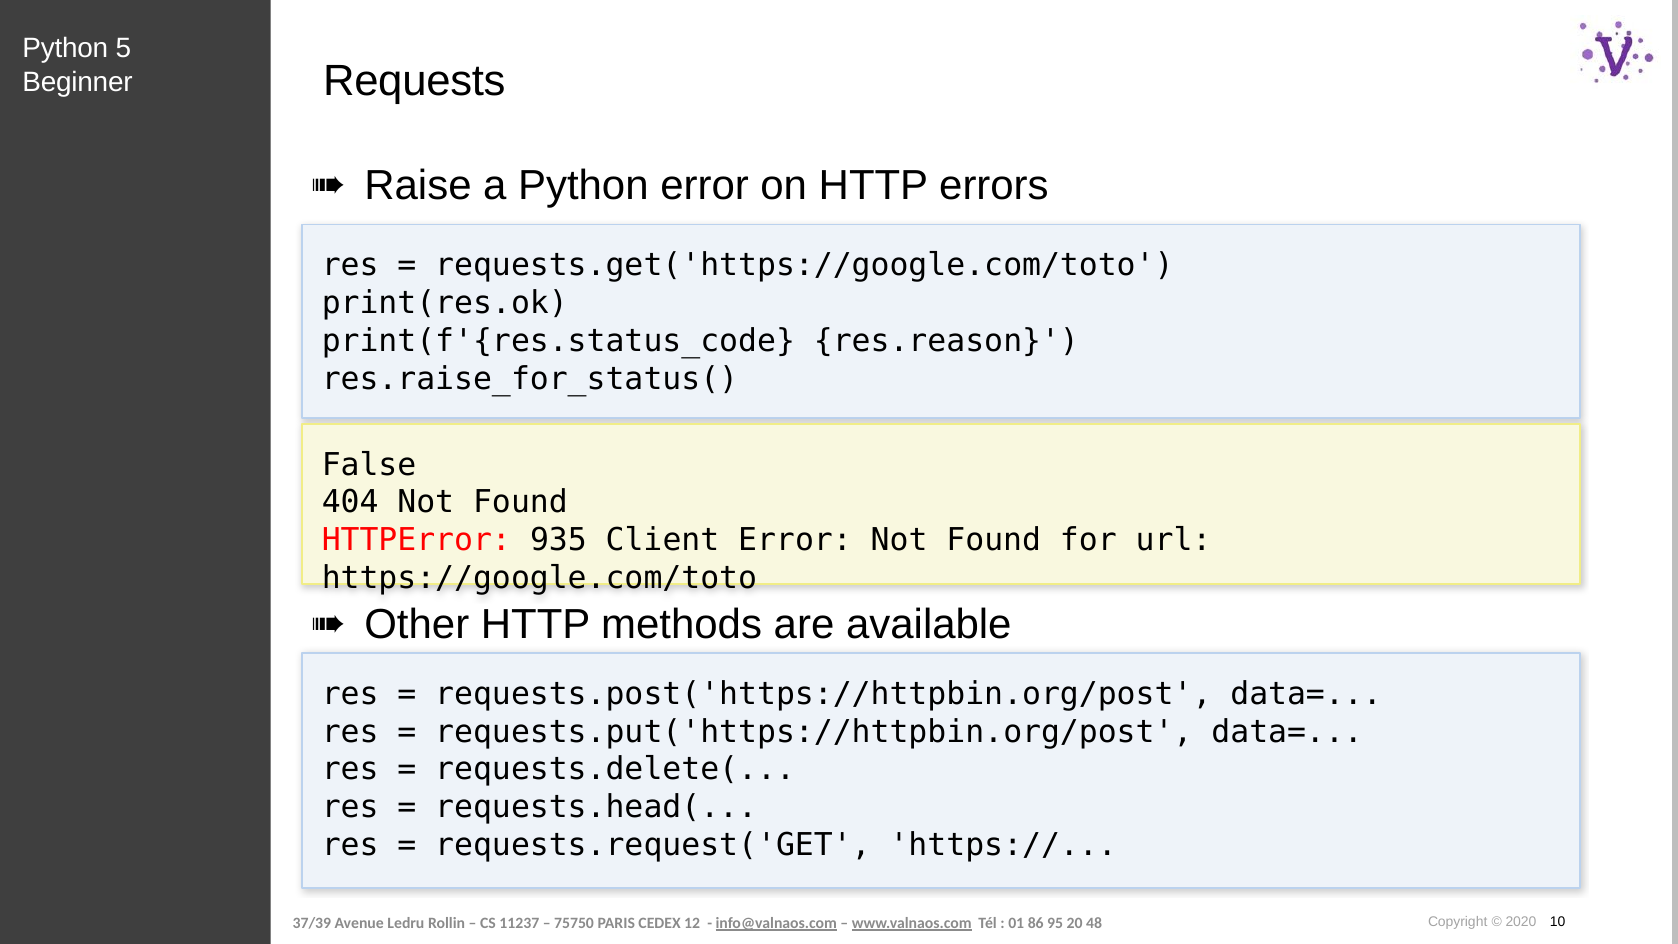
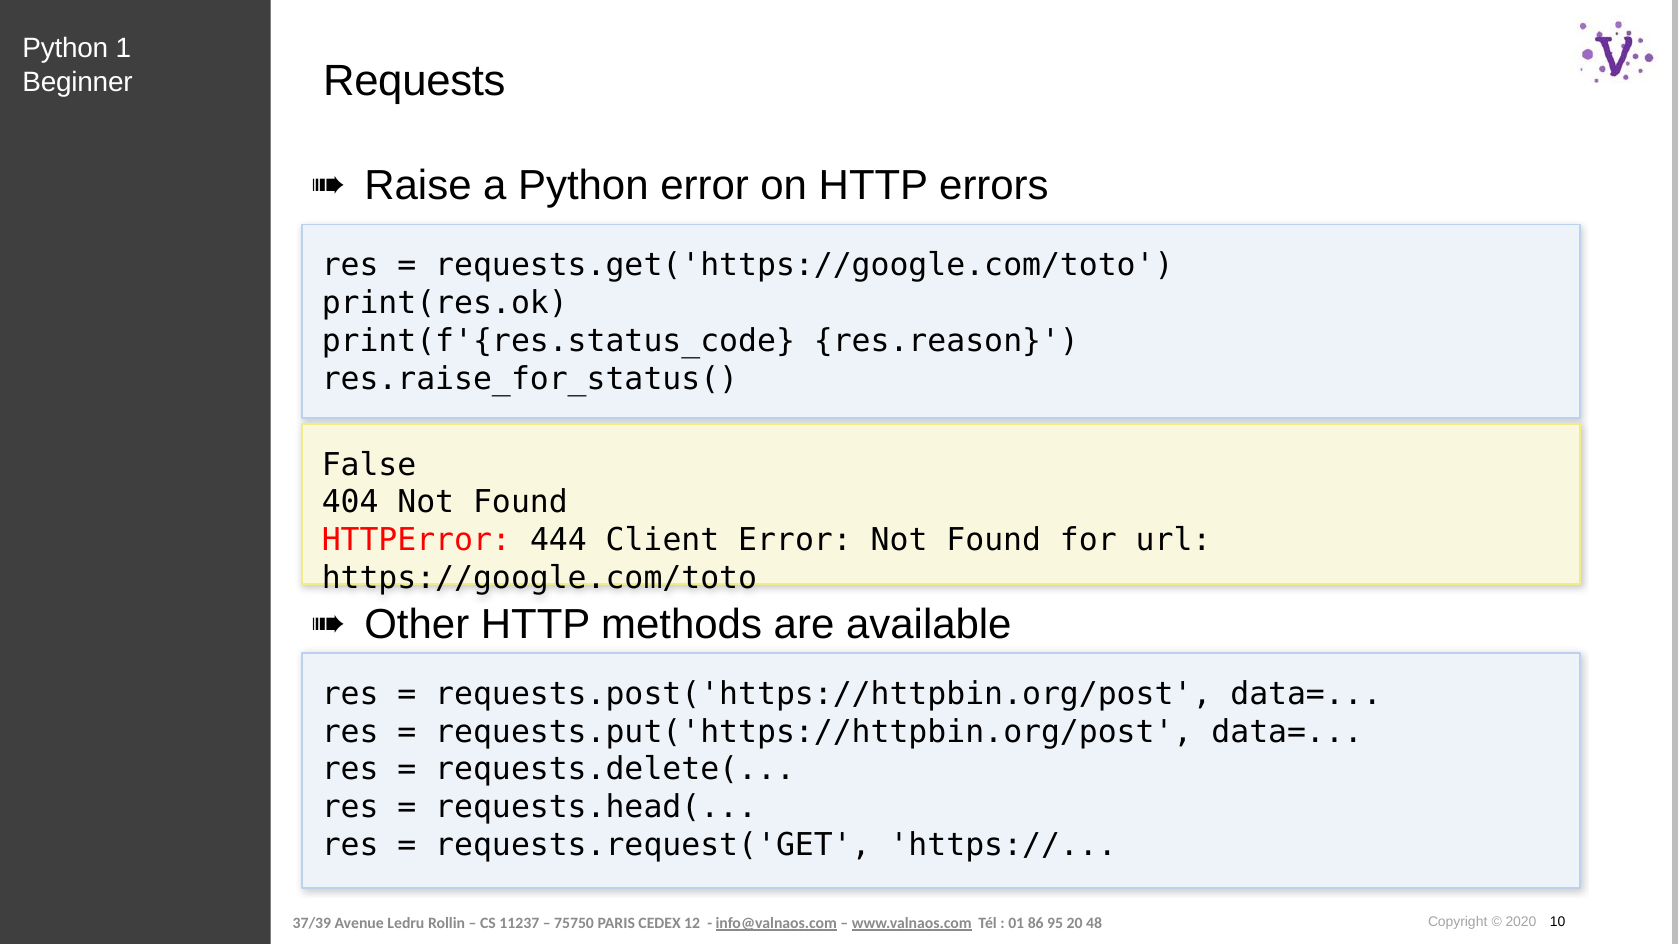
5: 5 -> 1
935: 935 -> 444
